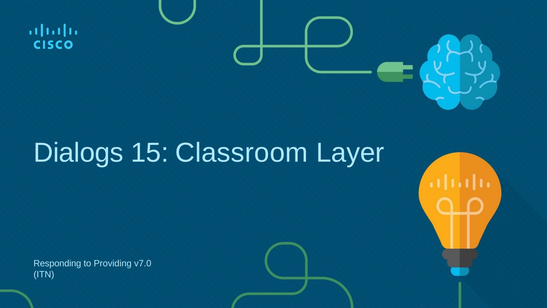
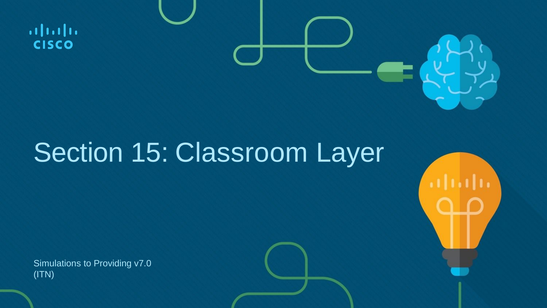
Dialogs: Dialogs -> Section
Responding: Responding -> Simulations
